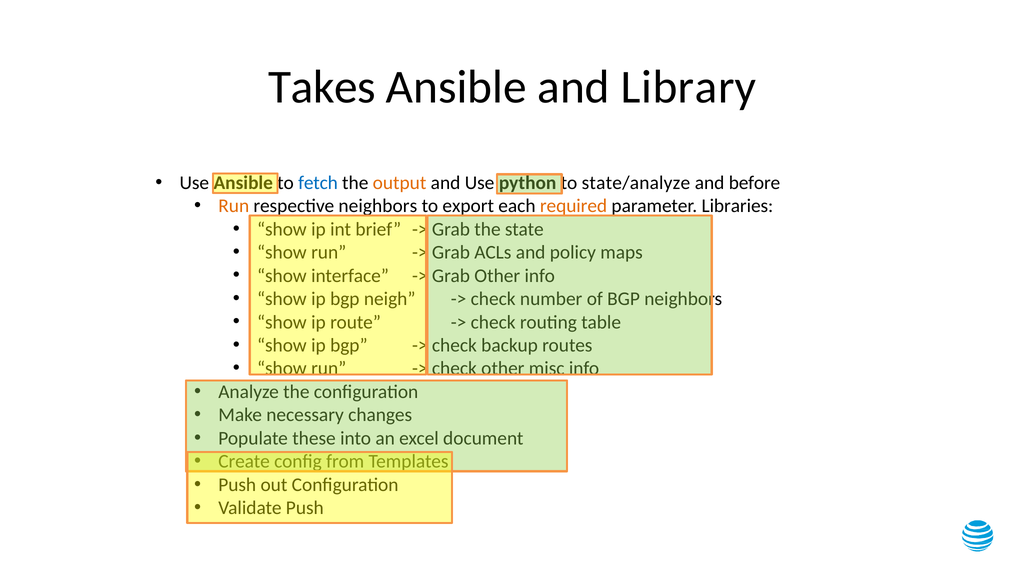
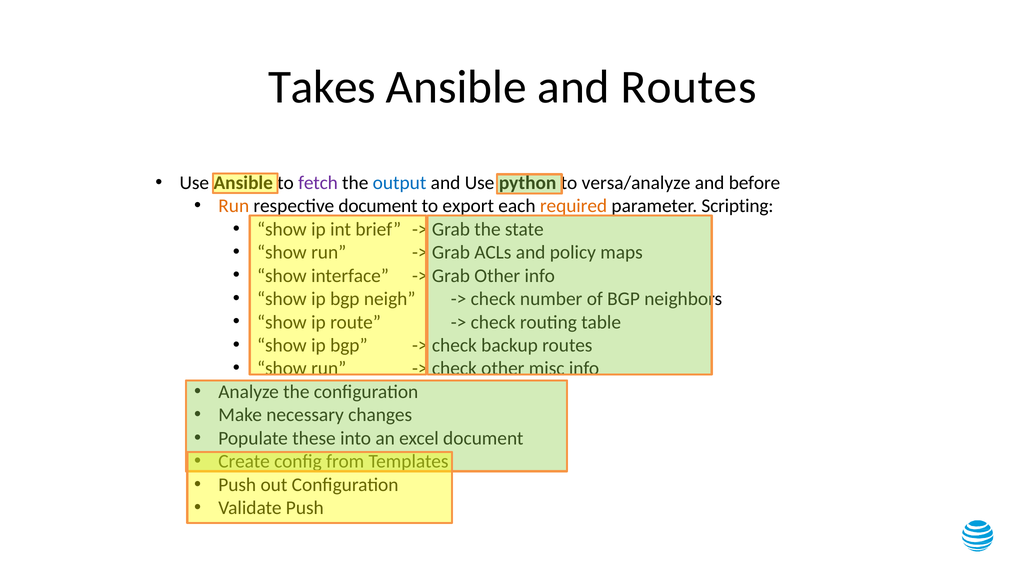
and Library: Library -> Routes
fetch colour: blue -> purple
output colour: orange -> blue
state/analyze: state/analyze -> versa/analyze
respective neighbors: neighbors -> document
Libraries: Libraries -> Scripting
